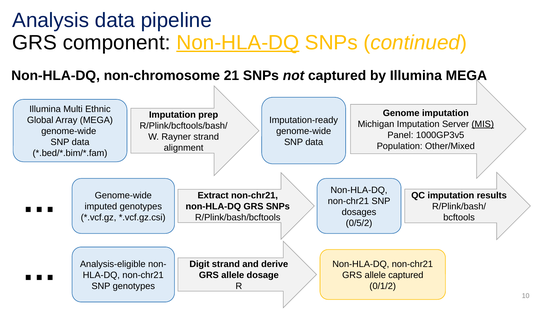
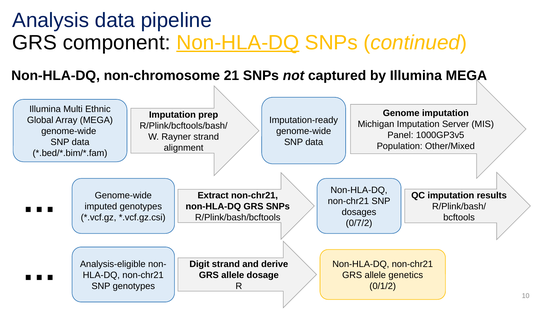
MIS underline: present -> none
0/5/2: 0/5/2 -> 0/7/2
allele captured: captured -> genetics
